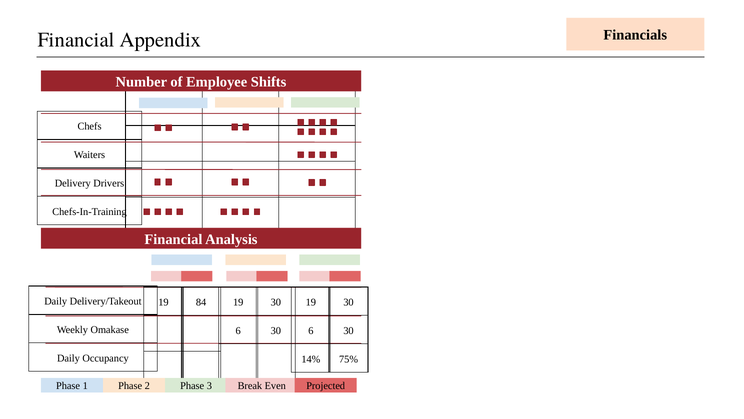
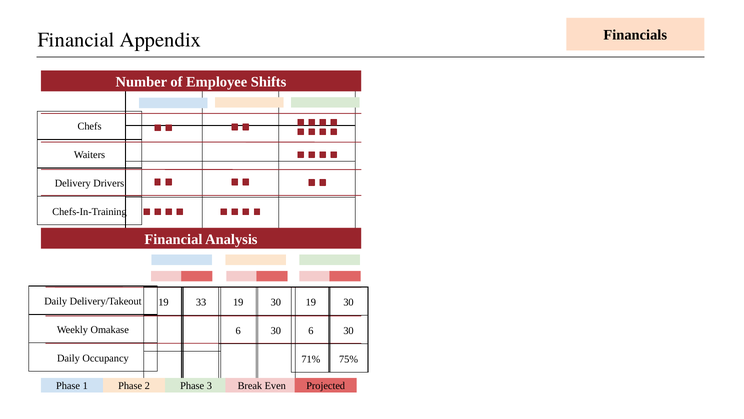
84: 84 -> 33
14%: 14% -> 71%
